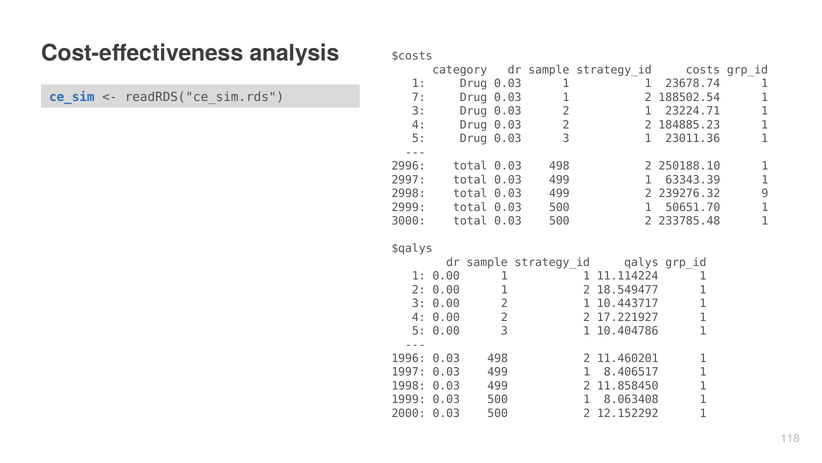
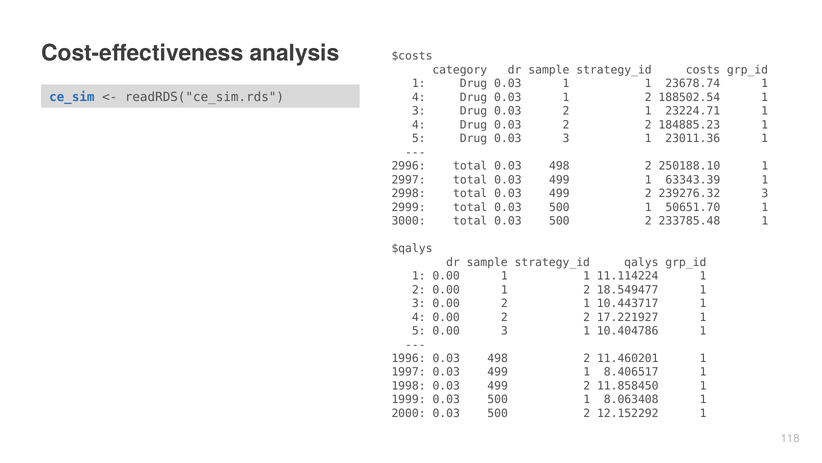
7 at (419, 97): 7 -> 4
239276.32 9: 9 -> 3
